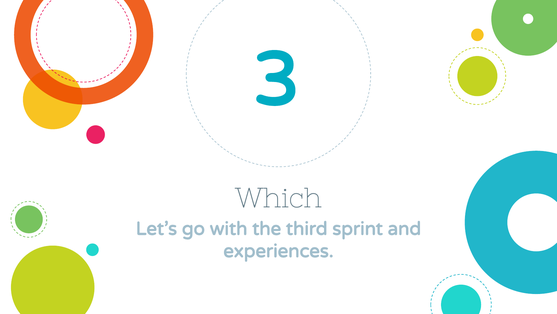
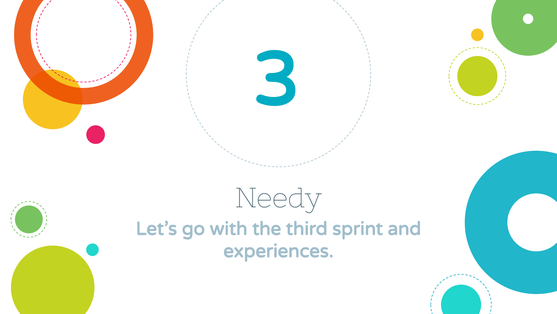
Which: Which -> Needy
